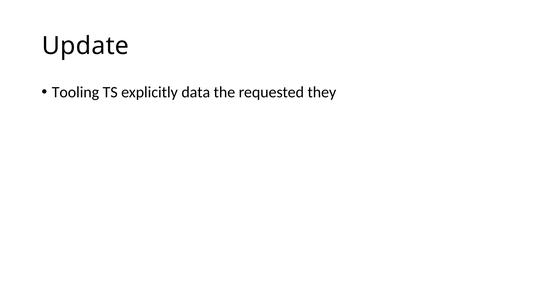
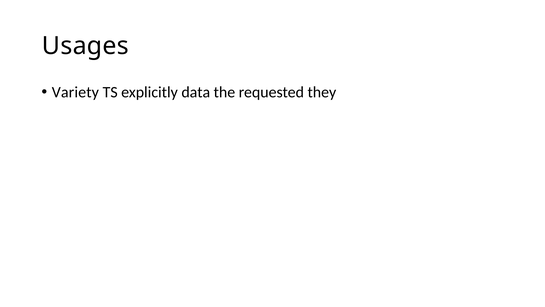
Update: Update -> Usages
Tooling: Tooling -> Variety
